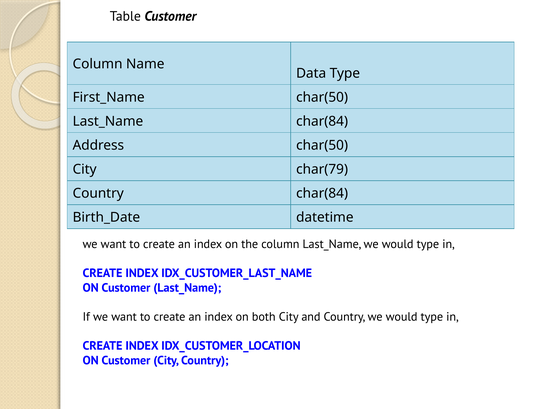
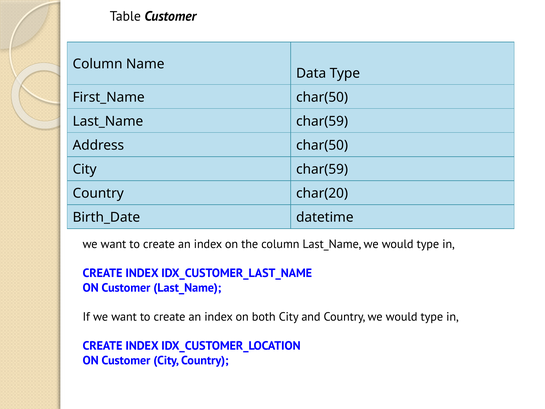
Last_Name char(84: char(84 -> char(59
City char(79: char(79 -> char(59
Country char(84: char(84 -> char(20
